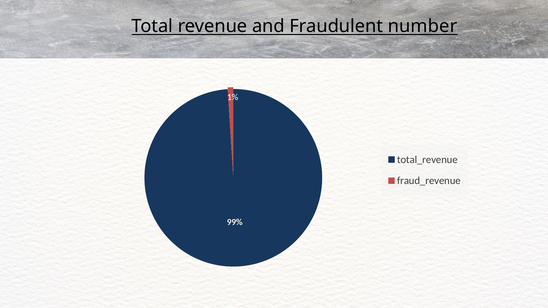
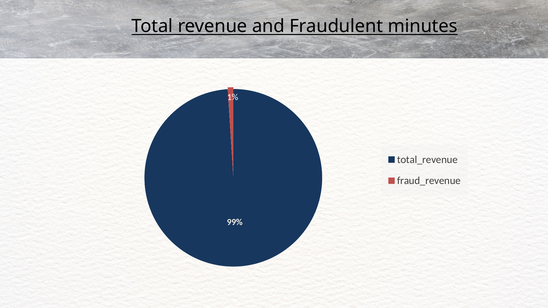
number: number -> minutes
